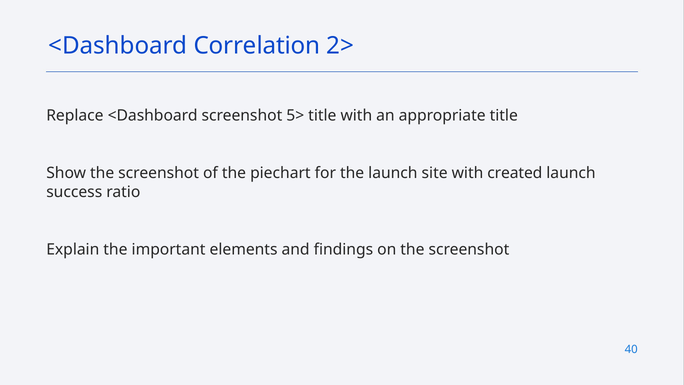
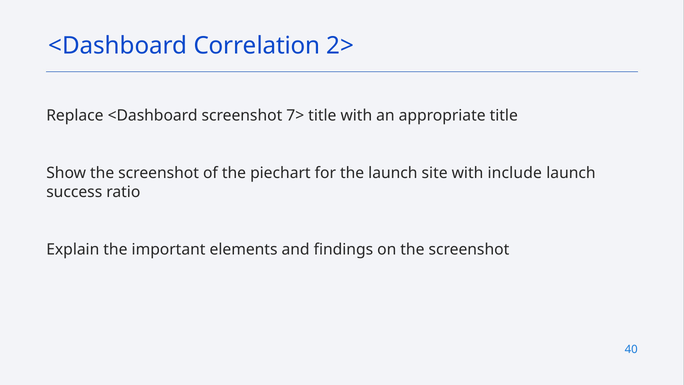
5>: 5> -> 7>
created: created -> include
